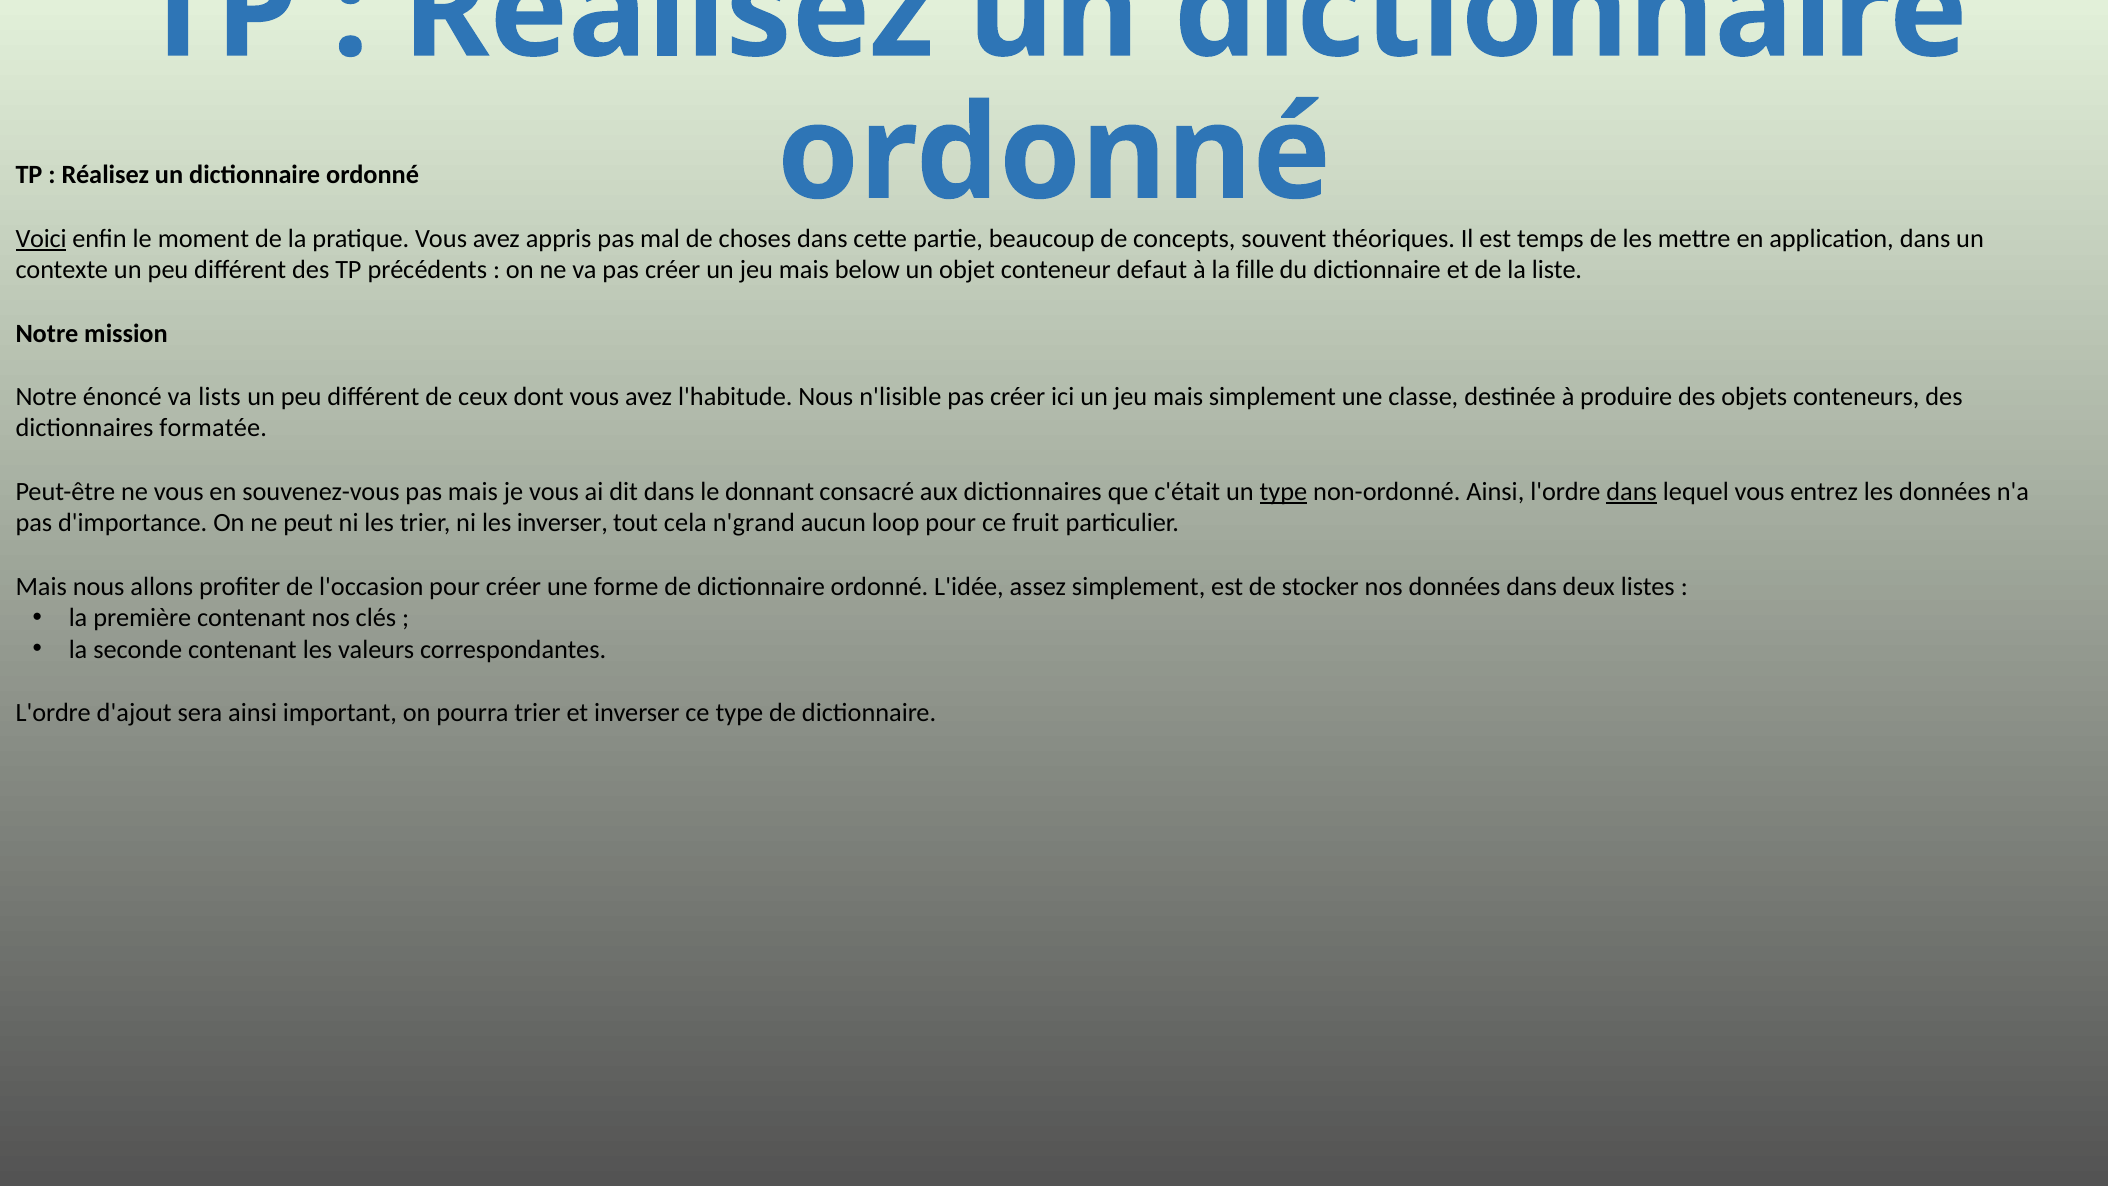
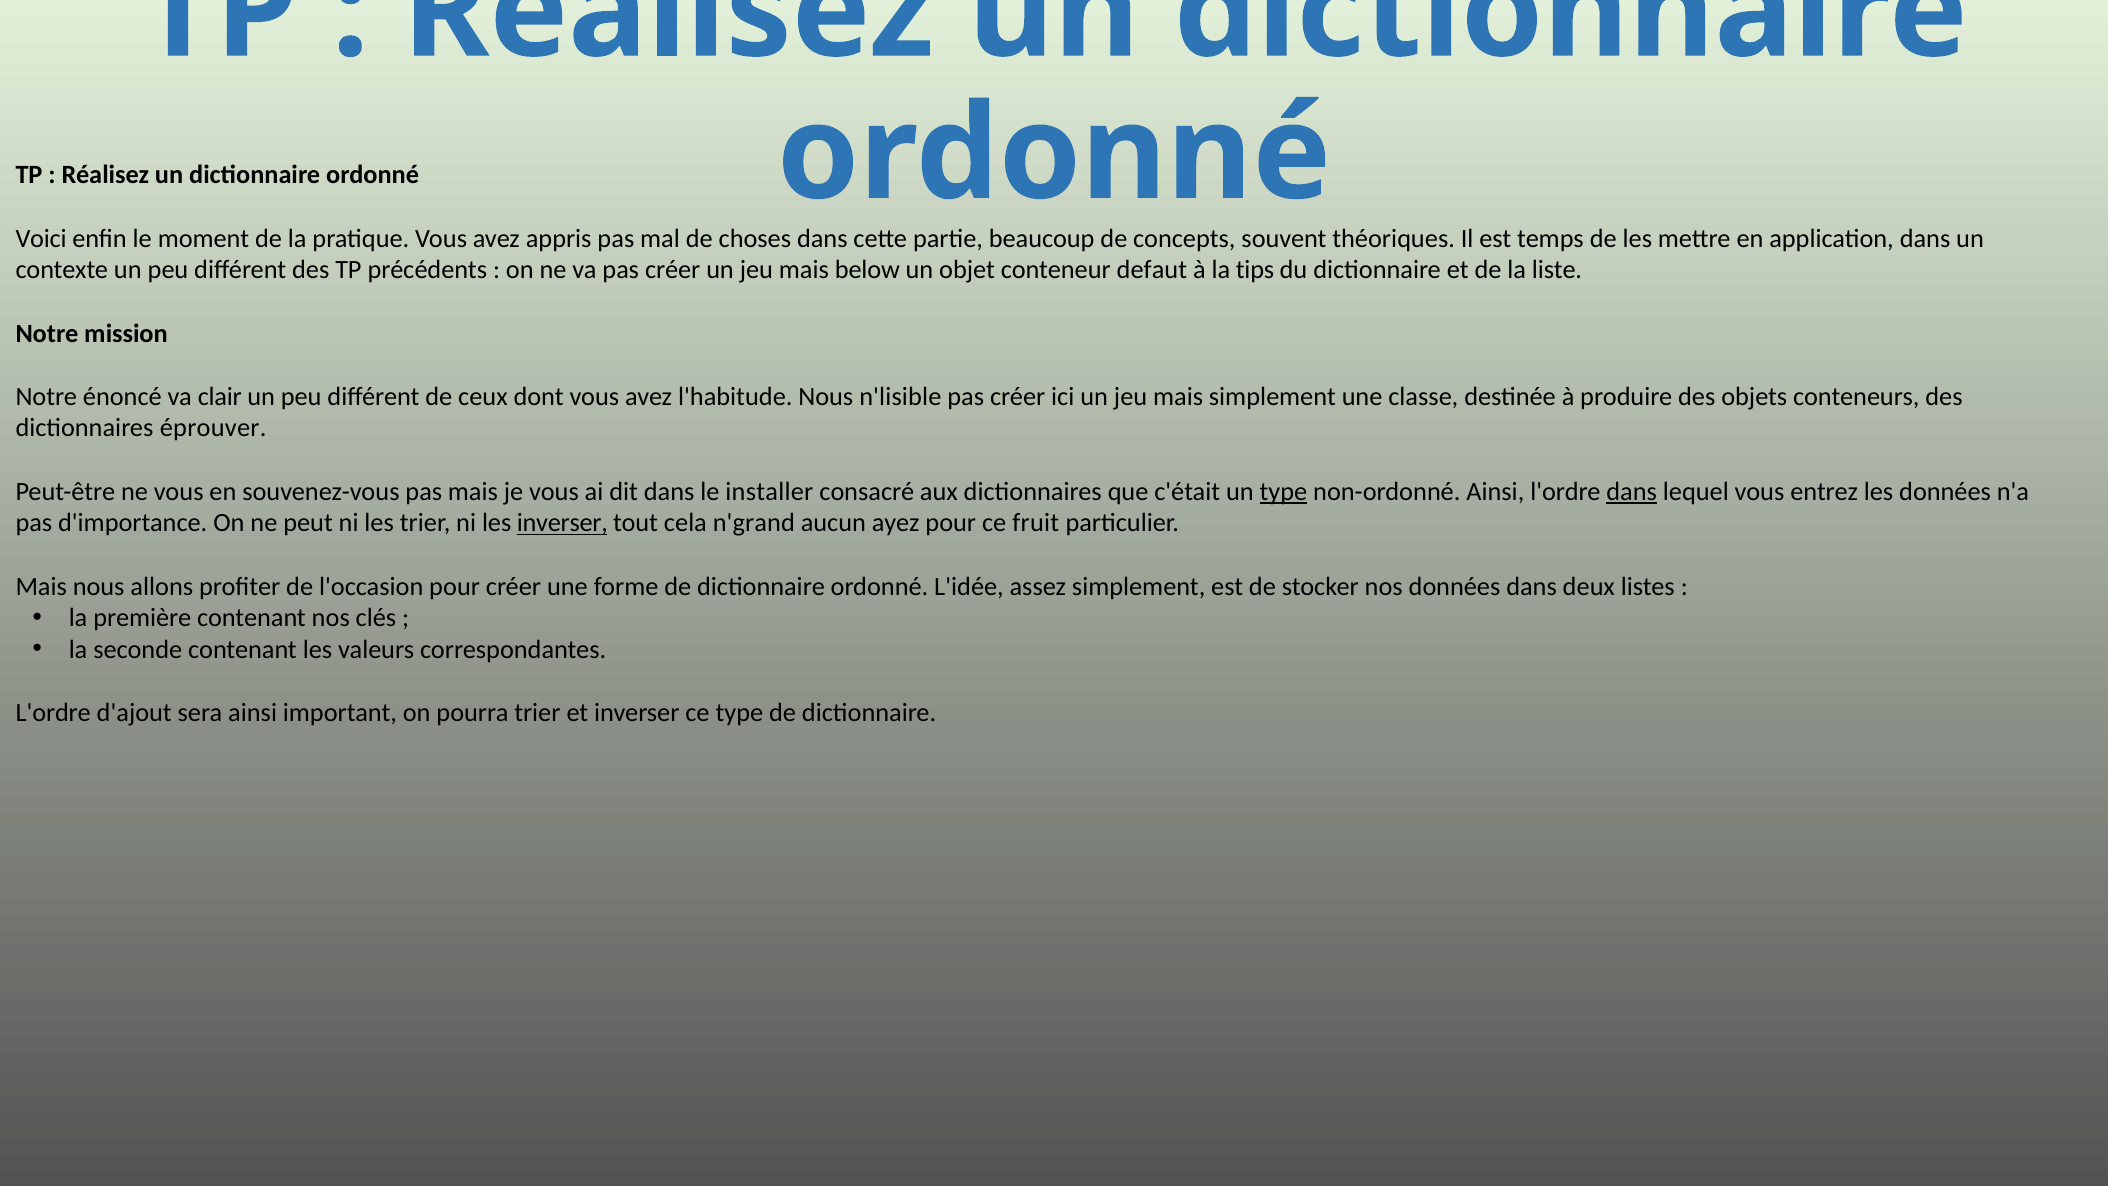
Voici underline: present -> none
fille: fille -> tips
lists: lists -> clair
formatée: formatée -> éprouver
donnant: donnant -> installer
inverser at (562, 523) underline: none -> present
loop: loop -> ayez
